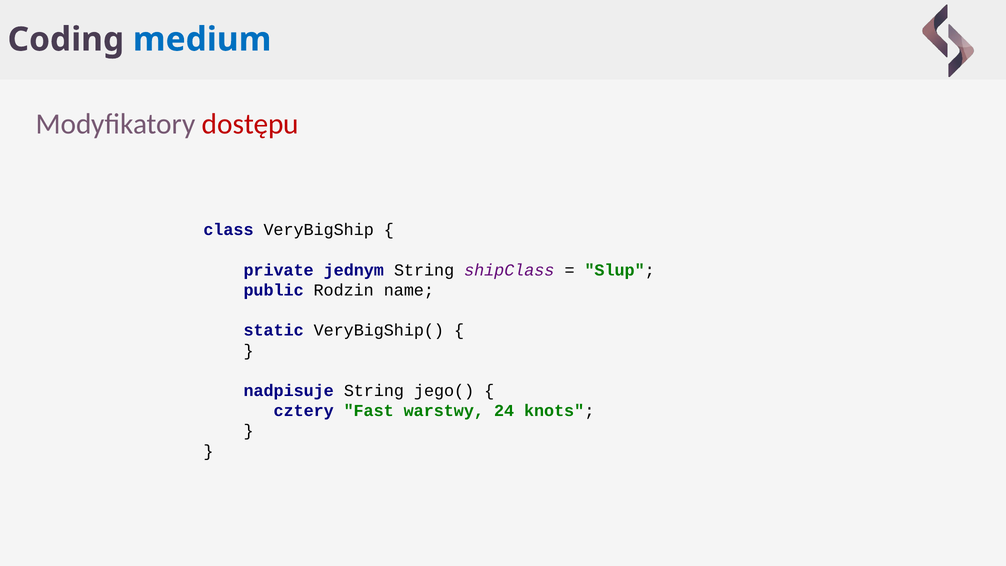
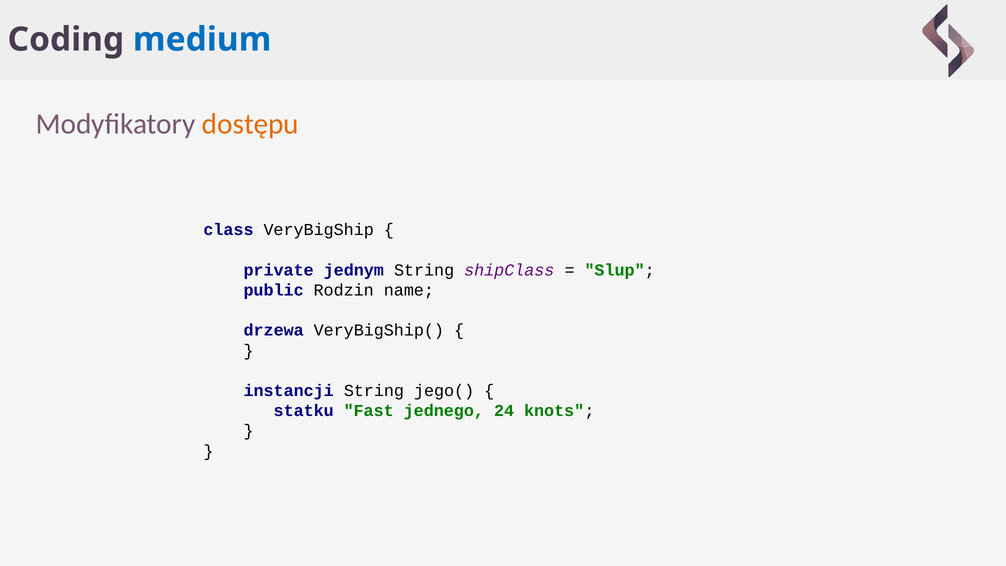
dostępu colour: red -> orange
static: static -> drzewa
nadpisuje: nadpisuje -> instancji
cztery: cztery -> statku
warstwy: warstwy -> jednego
